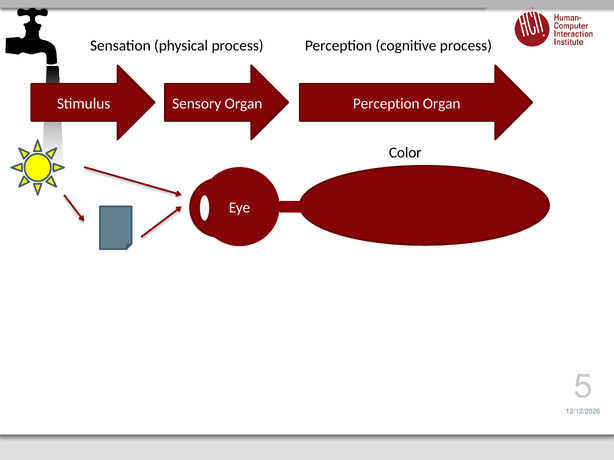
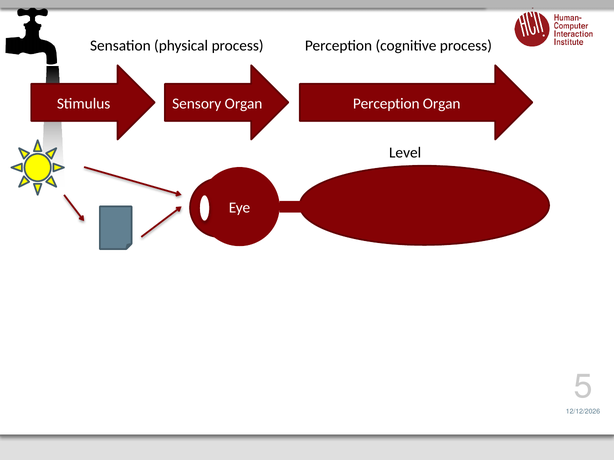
Color: Color -> Level
